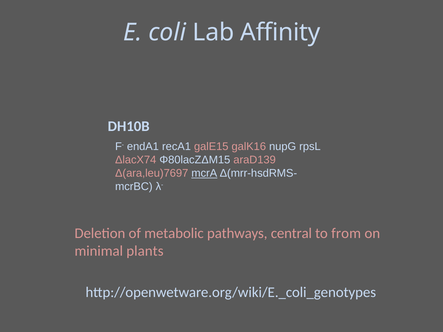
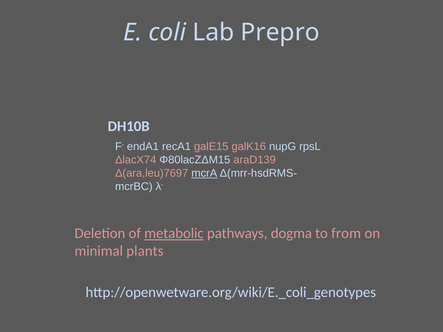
Affinity: Affinity -> Prepro
metabolic underline: none -> present
central: central -> dogma
